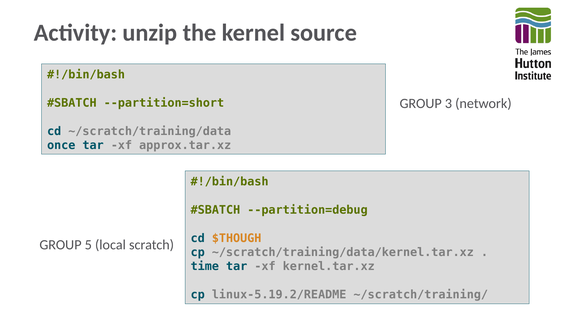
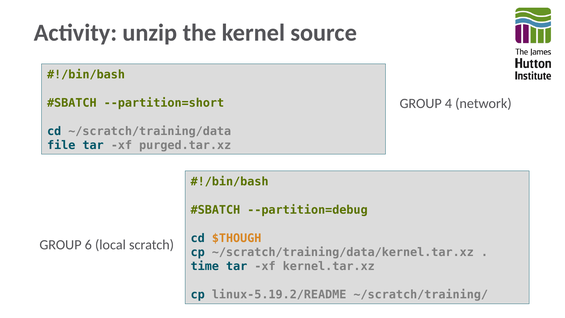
3: 3 -> 4
once: once -> file
approx.tar.xz: approx.tar.xz -> purged.tar.xz
5: 5 -> 6
